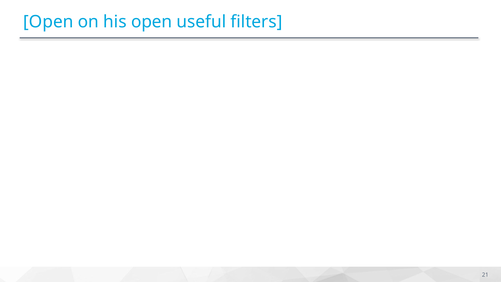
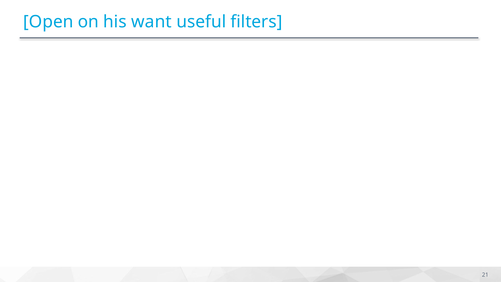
his open: open -> want
